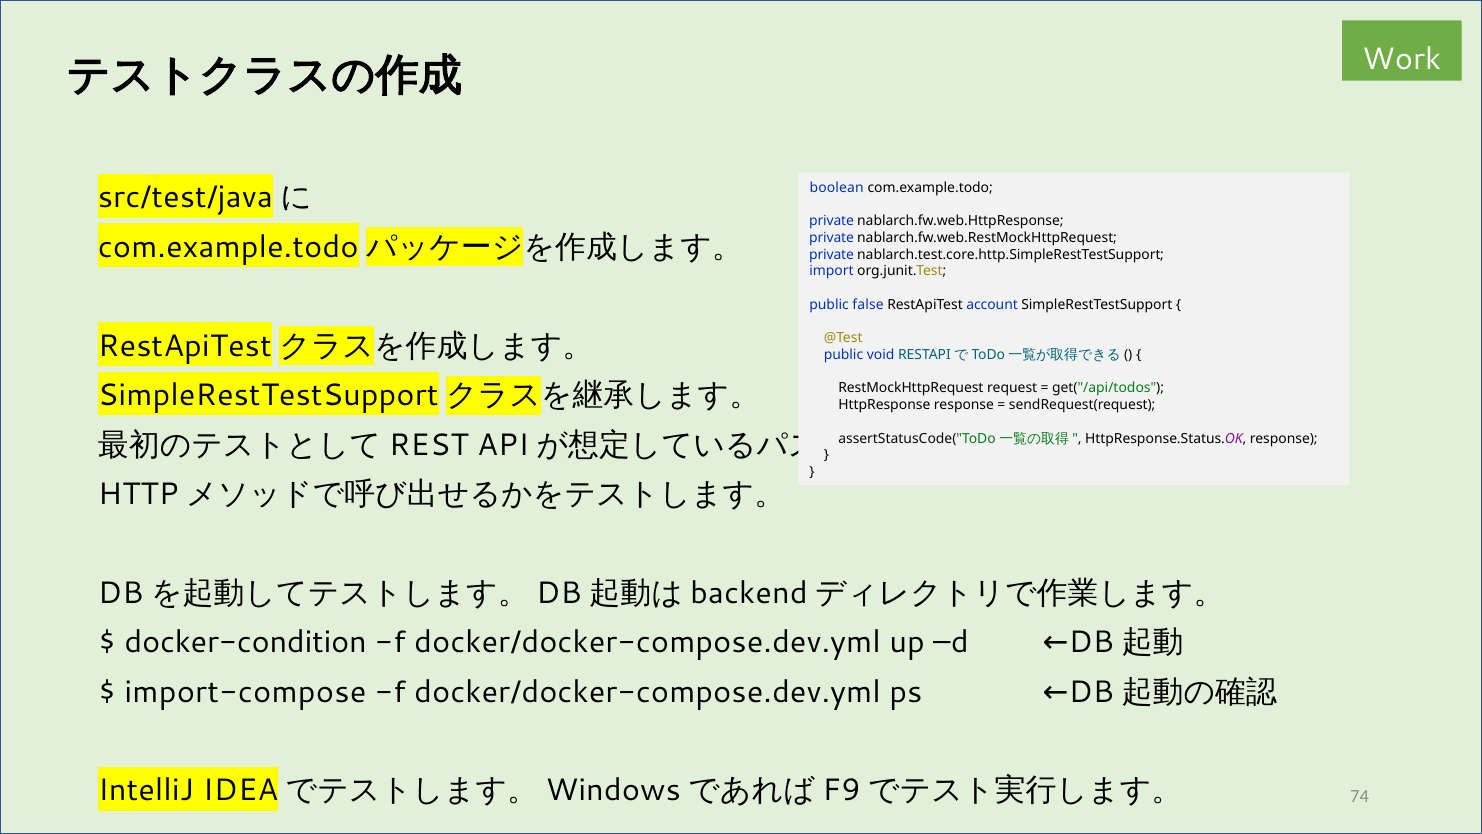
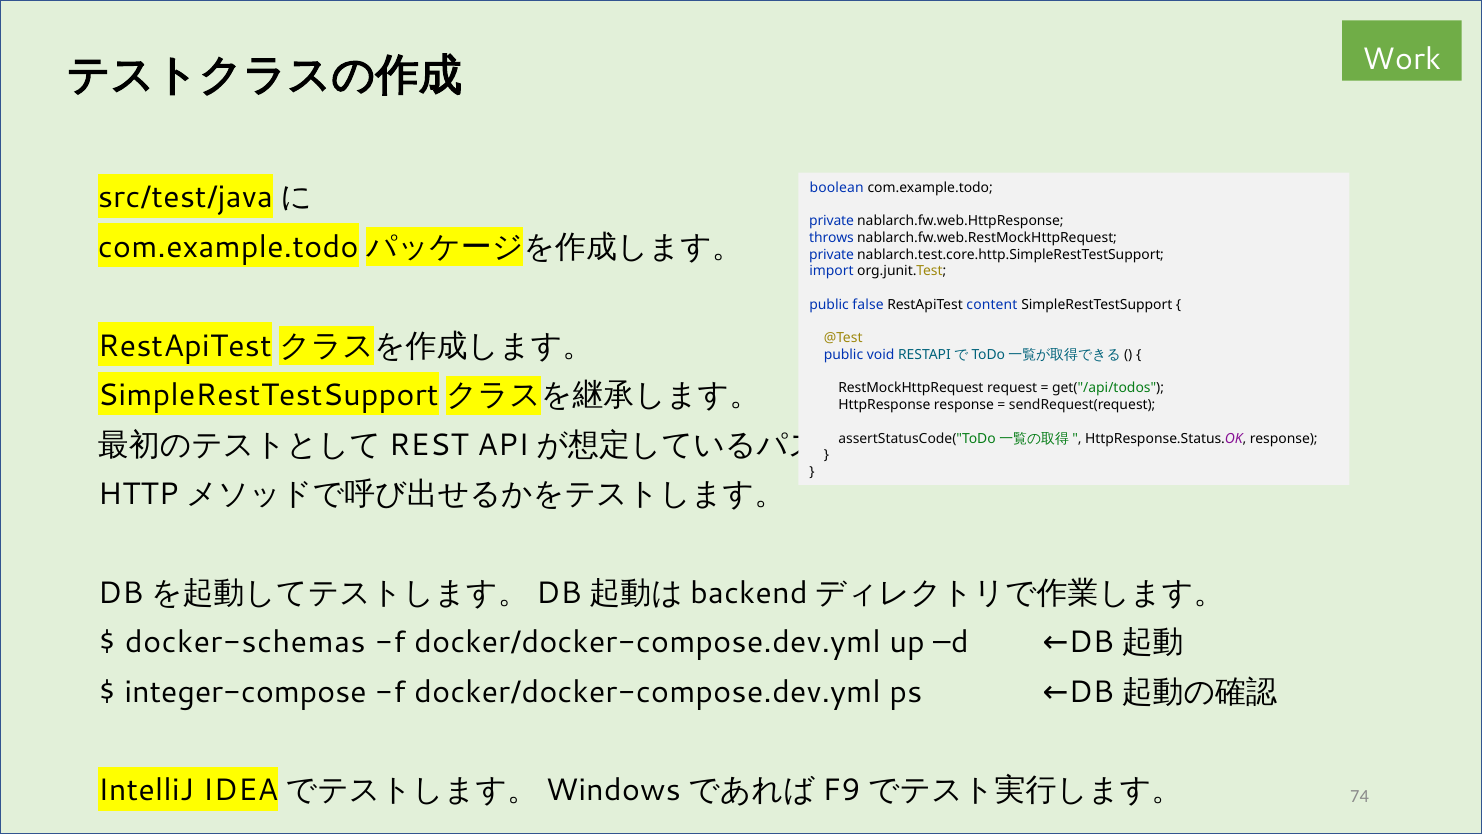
private at (832, 238): private -> throws
account: account -> content
docker-condition: docker-condition -> docker-schemas
import-compose: import-compose -> integer-compose
